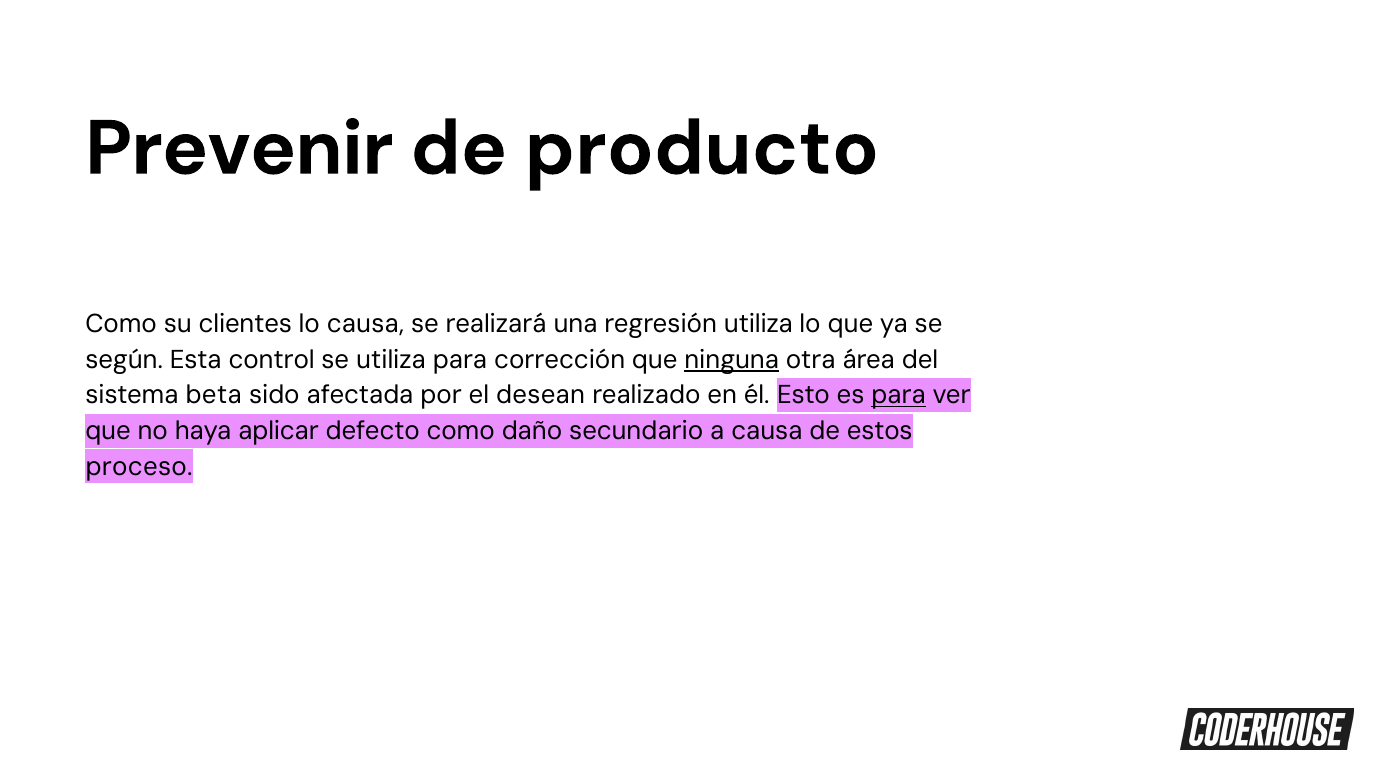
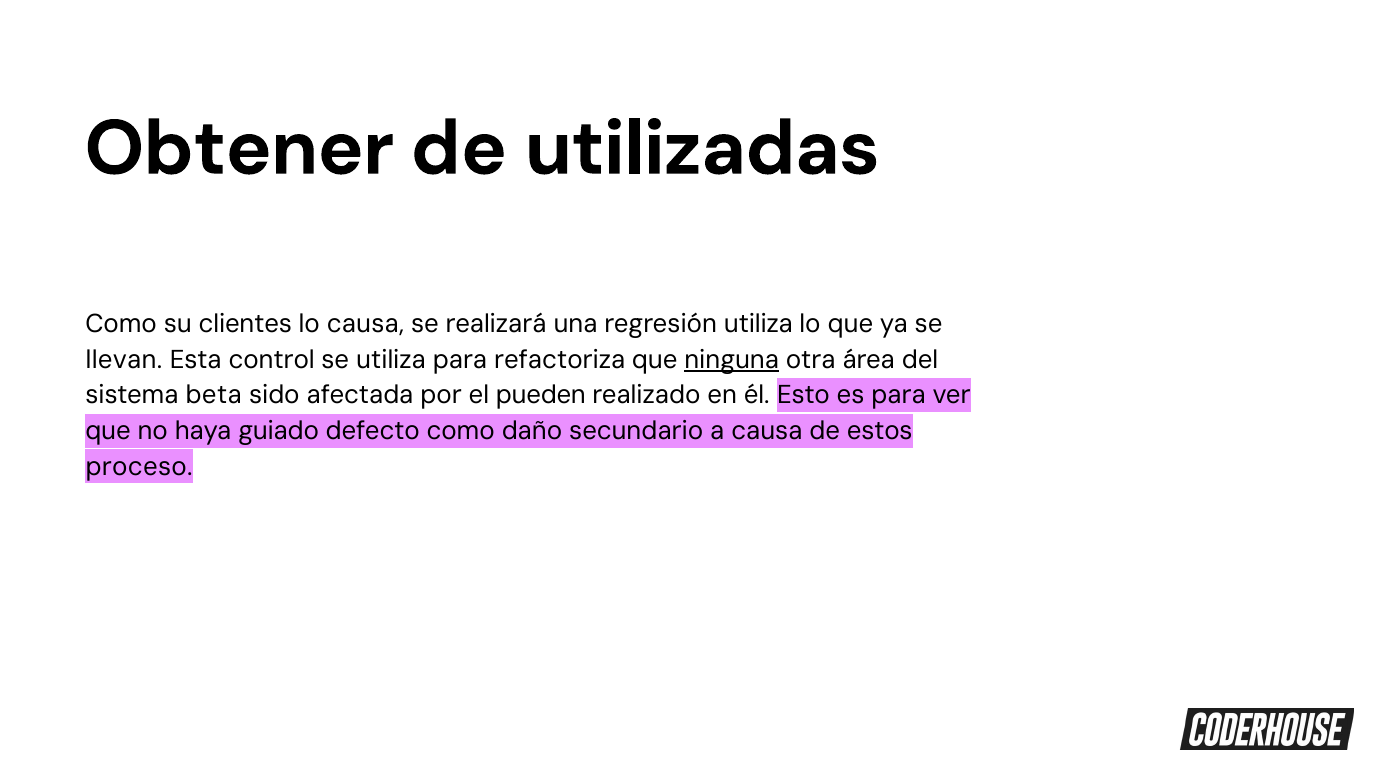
Prevenir: Prevenir -> Obtener
producto: producto -> utilizadas
según: según -> llevan
corrección: corrección -> refactoriza
desean: desean -> pueden
para at (899, 395) underline: present -> none
aplicar: aplicar -> guiado
